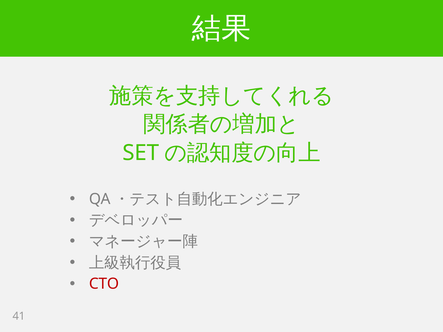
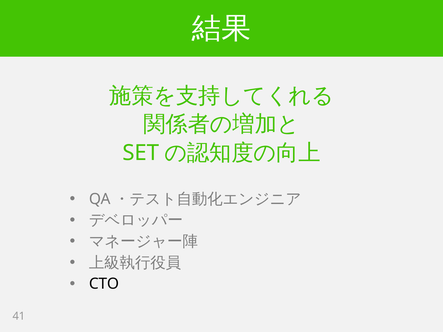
CTO colour: red -> black
